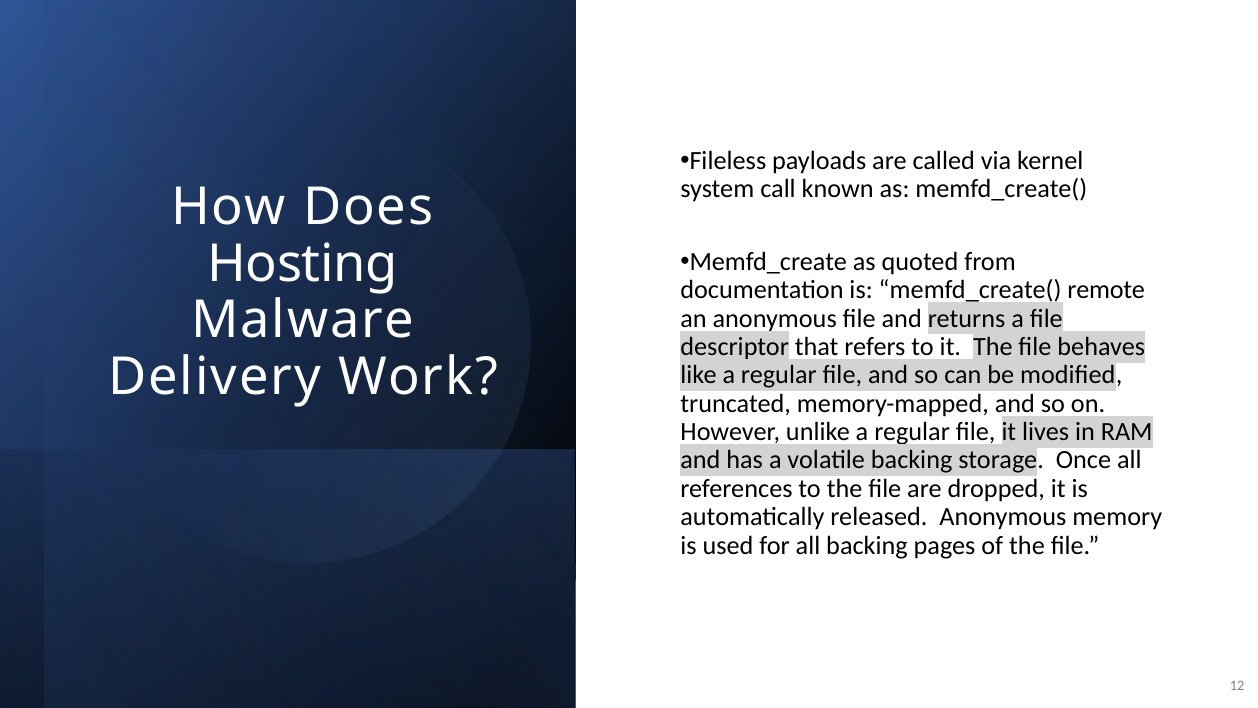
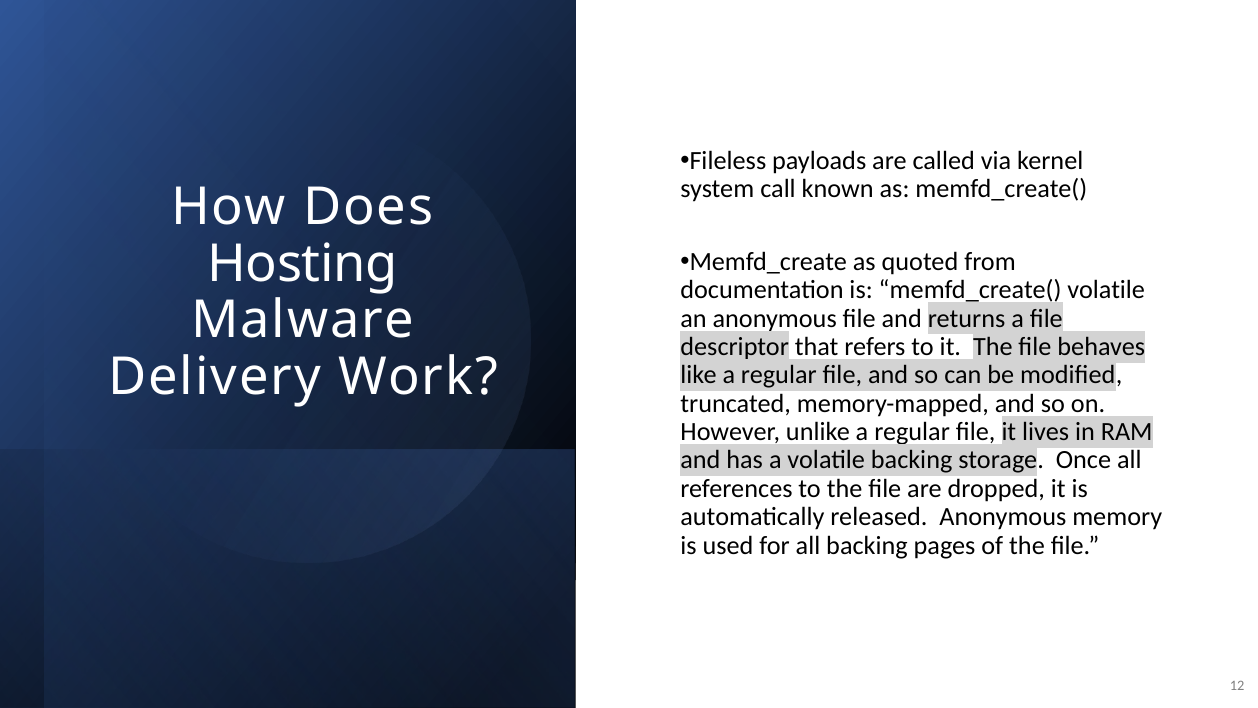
memfd_create( remote: remote -> volatile
